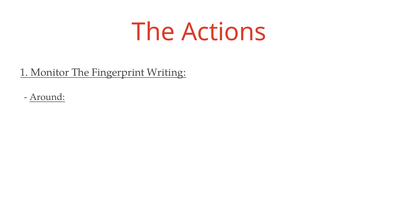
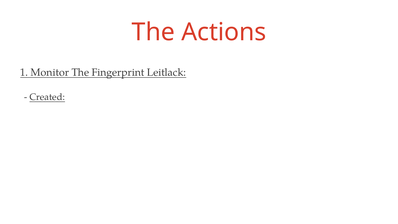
Writing: Writing -> Leitlack
Around: Around -> Created
